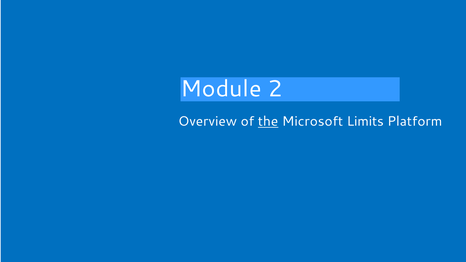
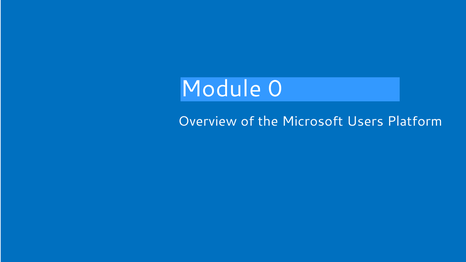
2: 2 -> 0
the underline: present -> none
Limits: Limits -> Users
